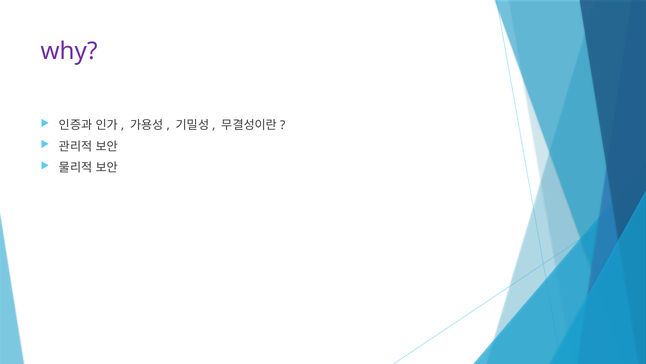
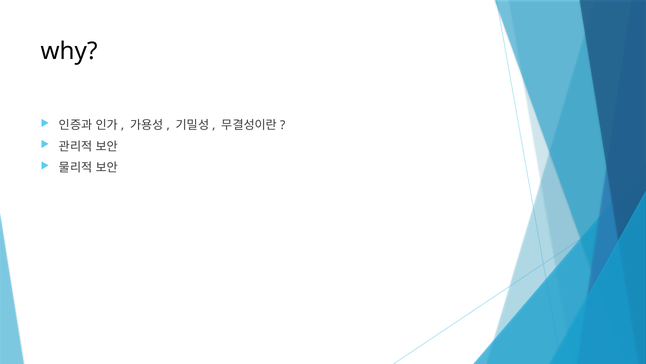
why colour: purple -> black
